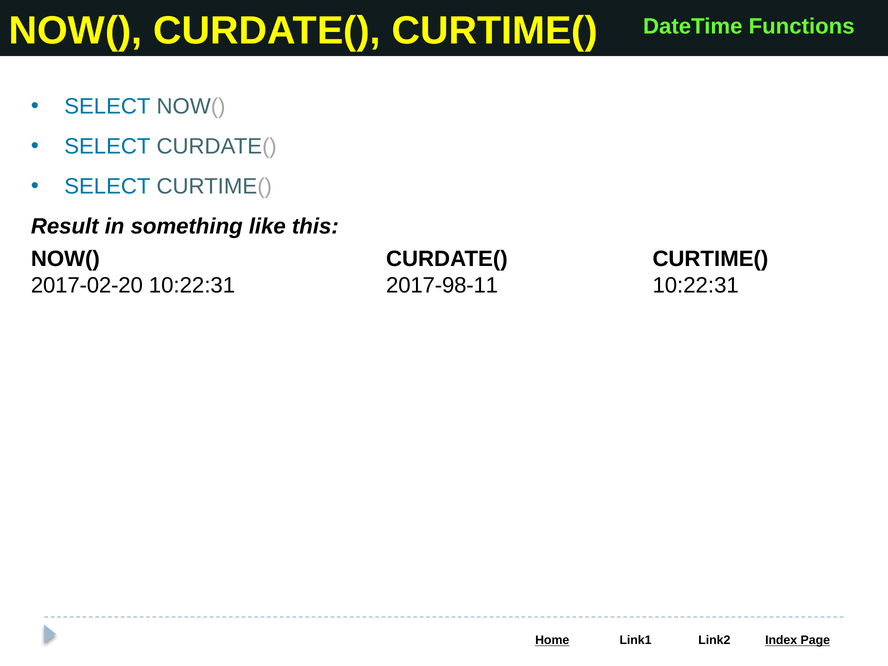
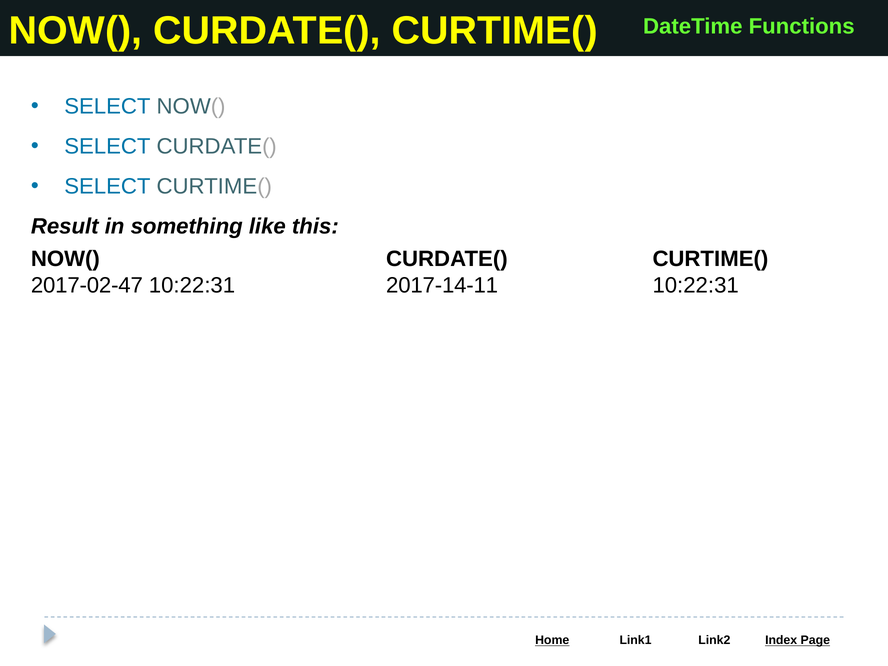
2017-02-20: 2017-02-20 -> 2017-02-47
2017-98-11: 2017-98-11 -> 2017-14-11
